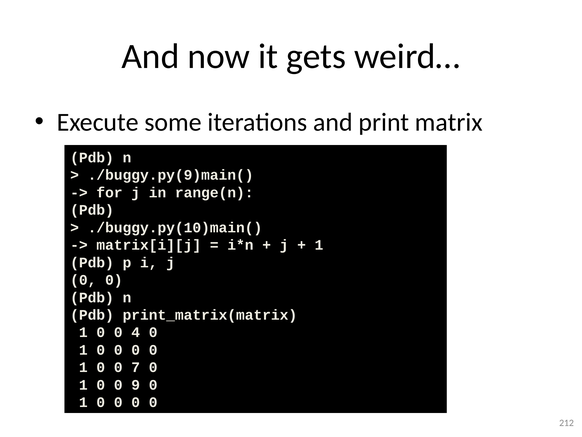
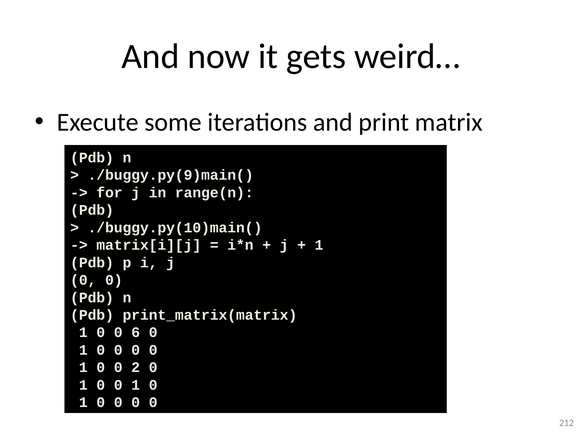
4: 4 -> 6
7: 7 -> 2
1 0 0 9: 9 -> 1
